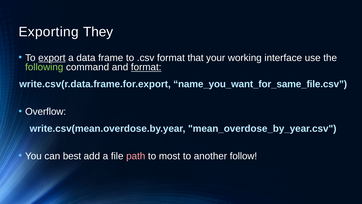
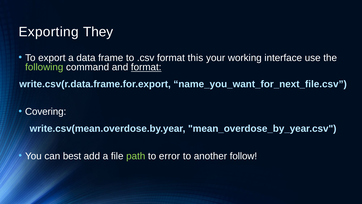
export underline: present -> none
that: that -> this
name_you_want_for_same_file.csv: name_you_want_for_same_file.csv -> name_you_want_for_next_file.csv
Overflow: Overflow -> Covering
path colour: pink -> light green
most: most -> error
